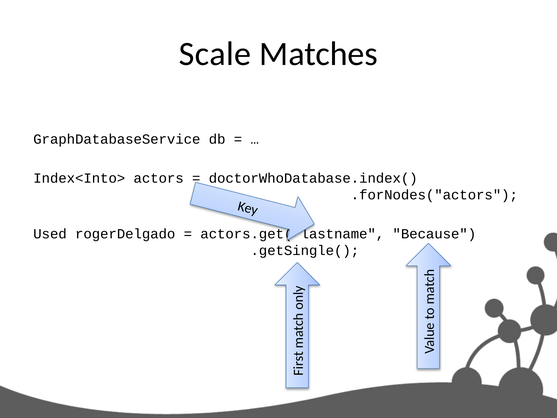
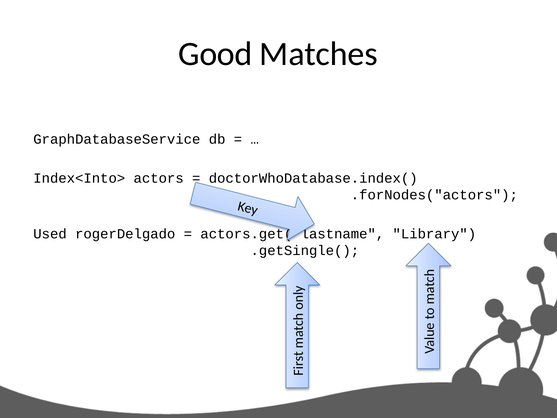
Scale: Scale -> Good
Because: Because -> Library
